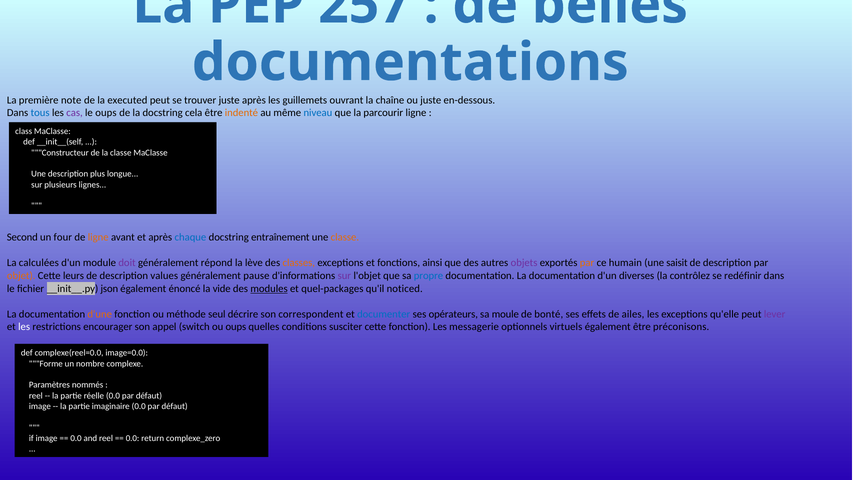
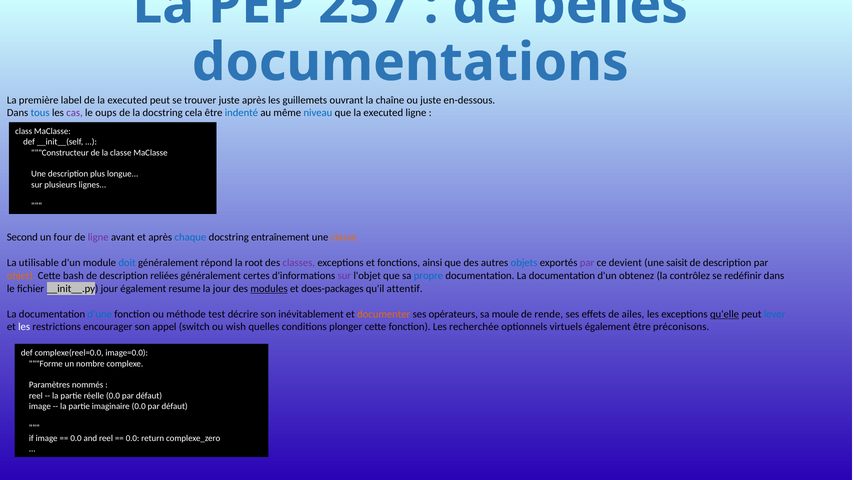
note: note -> label
indenté colour: orange -> blue
que la parcourir: parcourir -> executed
ligne at (98, 237) colour: orange -> purple
calculées: calculées -> utilisable
doit colour: purple -> blue
lève: lève -> root
classes colour: orange -> purple
objets colour: purple -> blue
par at (587, 263) colour: orange -> purple
humain: humain -> devient
leurs: leurs -> bash
values: values -> reliées
pause: pause -> certes
diverses: diverses -> obtenez
__init__.py json: json -> jour
énoncé: énoncé -> resume
la vide: vide -> jour
quel-packages: quel-packages -> does-packages
noticed: noticed -> attentif
d'une colour: orange -> blue
seul: seul -> test
correspondent: correspondent -> inévitablement
documenter colour: blue -> orange
bonté: bonté -> rende
qu'elle underline: none -> present
lever colour: purple -> blue
ou oups: oups -> wish
susciter: susciter -> plonger
messagerie: messagerie -> recherchée
